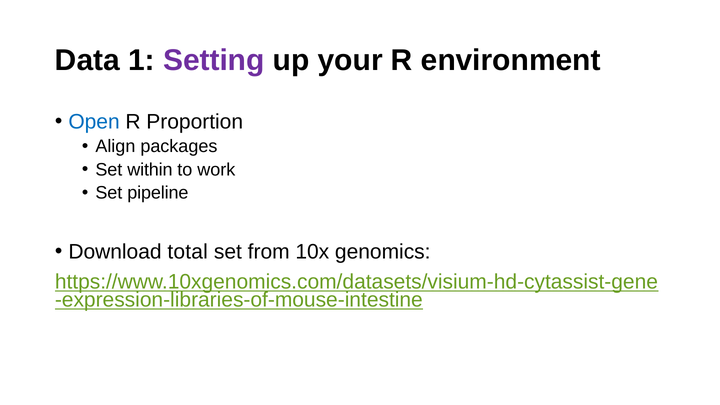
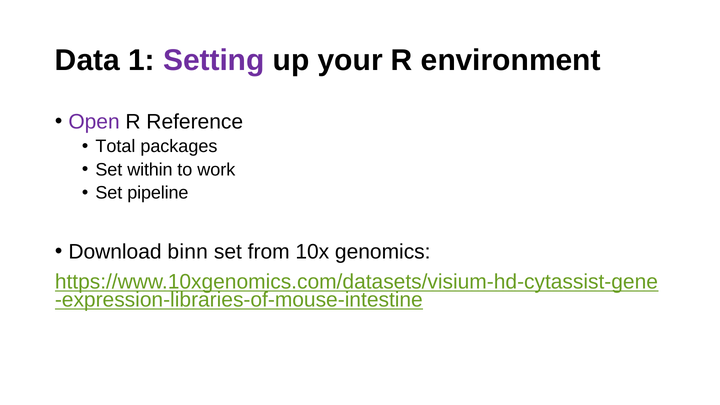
Open colour: blue -> purple
Proportion: Proportion -> Reference
Align: Align -> Total
total: total -> binn
